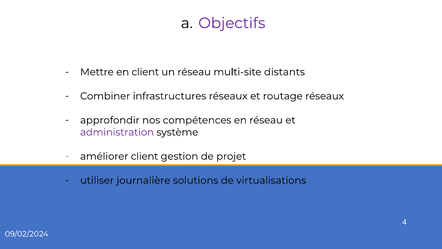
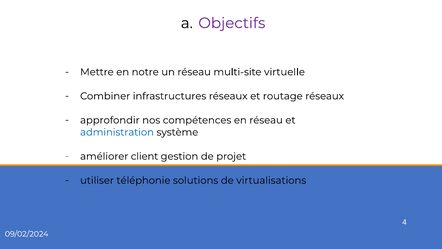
en client: client -> notre
distants: distants -> virtuelle
administration colour: purple -> blue
journalière: journalière -> téléphonie
